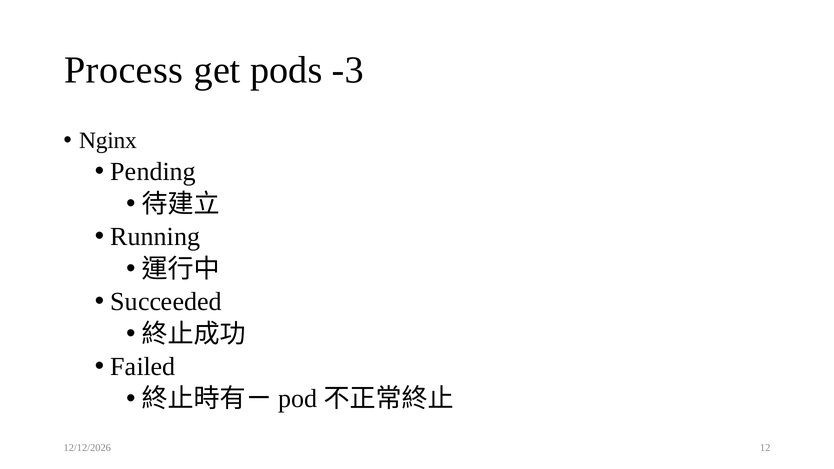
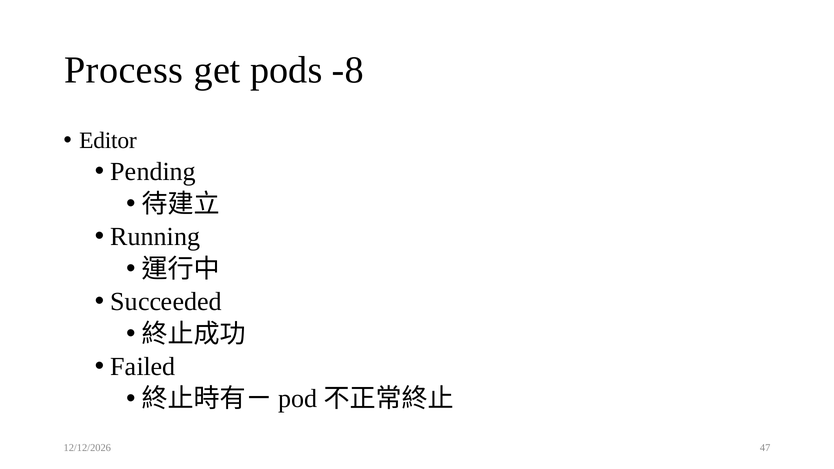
-3: -3 -> -8
Nginx: Nginx -> Editor
12: 12 -> 47
